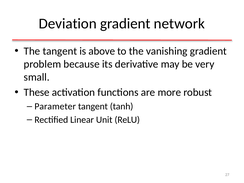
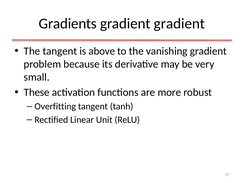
Deviation: Deviation -> Gradients
gradient network: network -> gradient
Parameter: Parameter -> Overfitting
